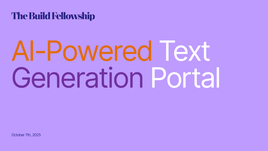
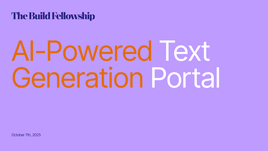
Generation colour: purple -> orange
